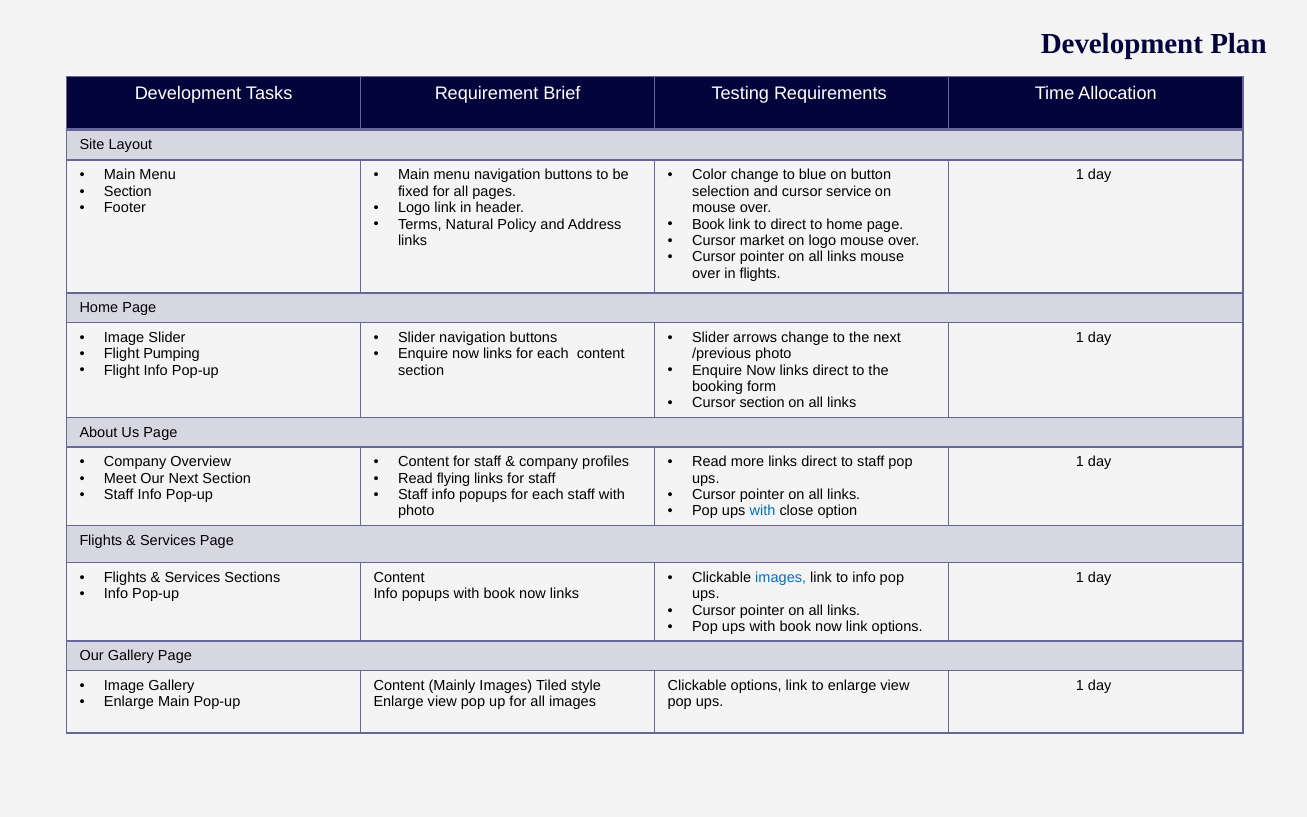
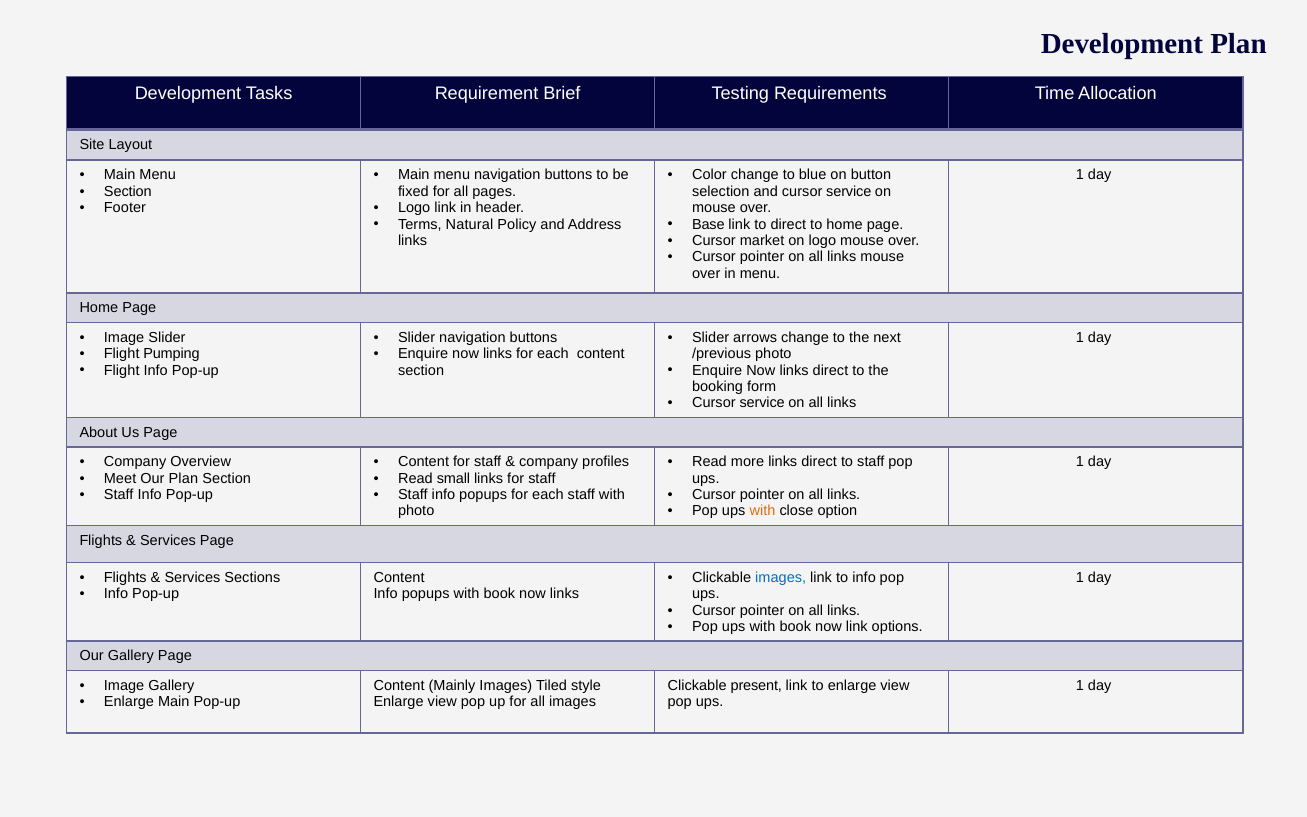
Book at (708, 224): Book -> Base
in flights: flights -> menu
section at (762, 403): section -> service
Our Next: Next -> Plan
flying: flying -> small
with at (762, 511) colour: blue -> orange
Clickable options: options -> present
